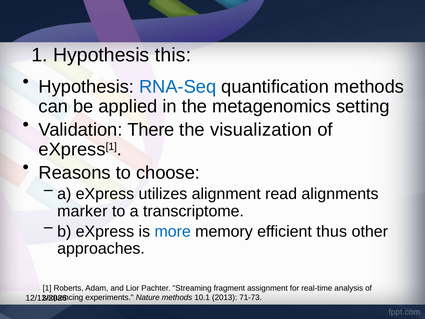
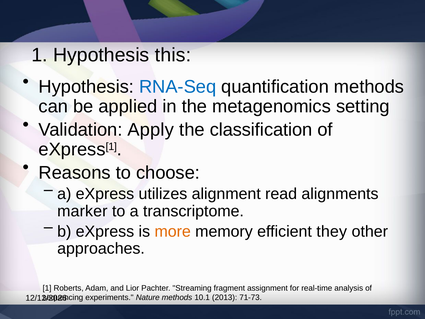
There: There -> Apply
visualization: visualization -> classiﬁcation
more colour: blue -> orange
thus: thus -> they
